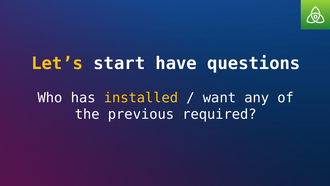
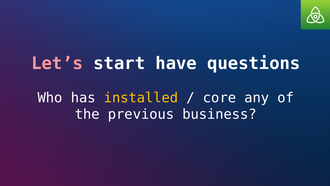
Let’s colour: yellow -> pink
want: want -> core
required: required -> business
